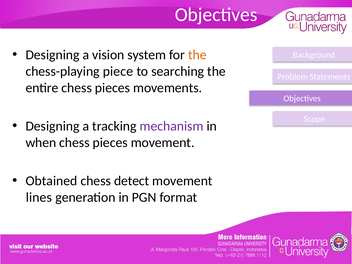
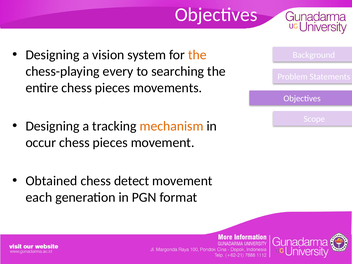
piece: piece -> every
mechanism colour: purple -> orange
when: when -> occur
lines: lines -> each
